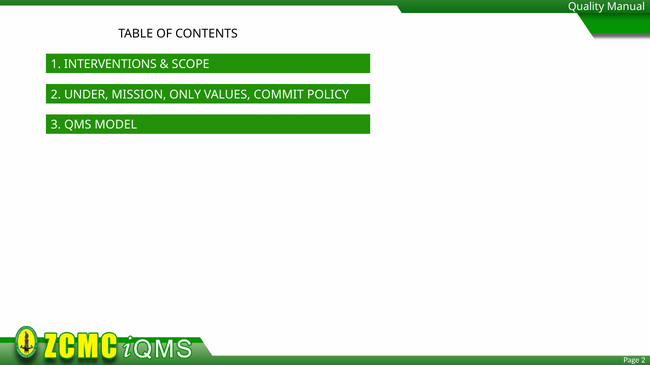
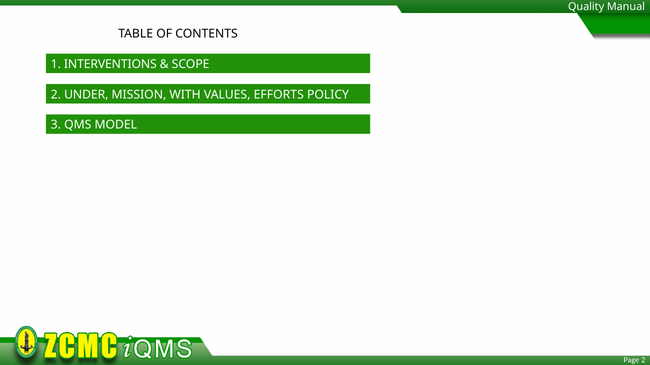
ONLY: ONLY -> WITH
COMMIT: COMMIT -> EFFORTS
